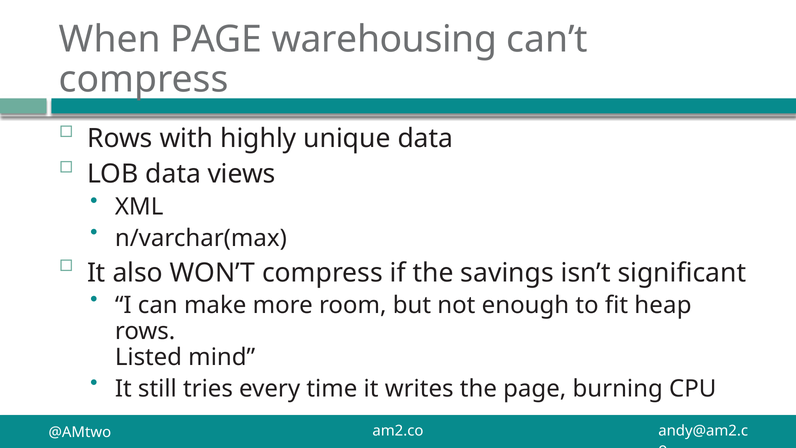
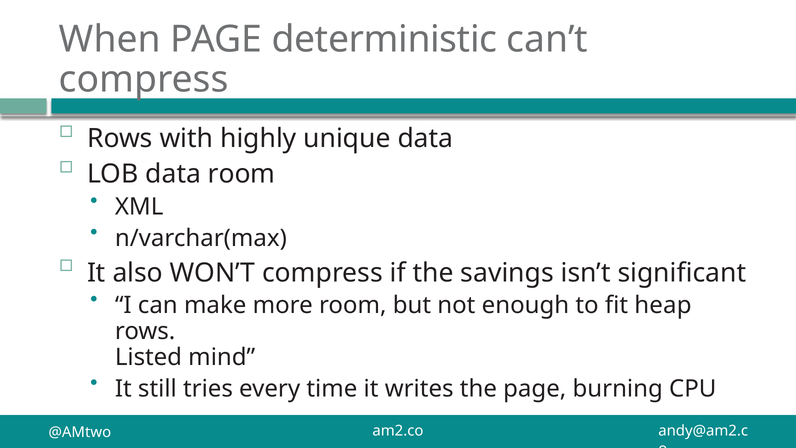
warehousing: warehousing -> deterministic
data views: views -> room
